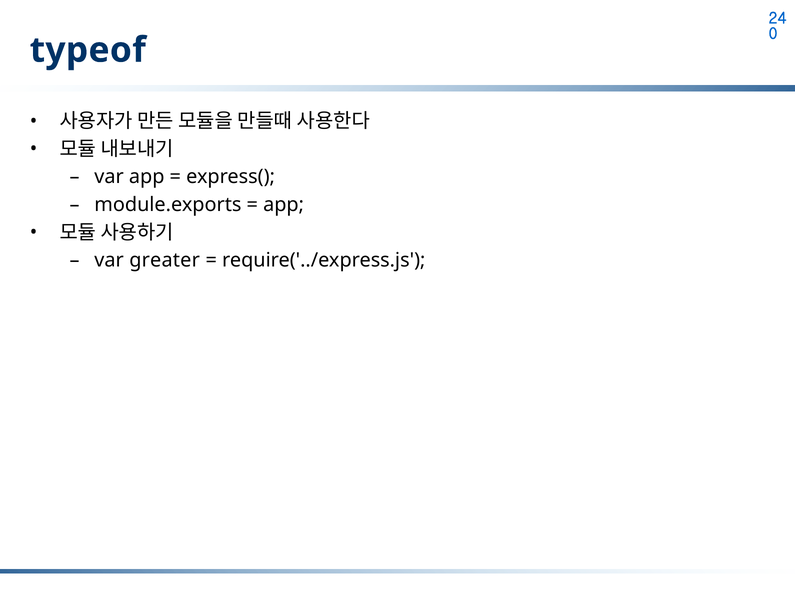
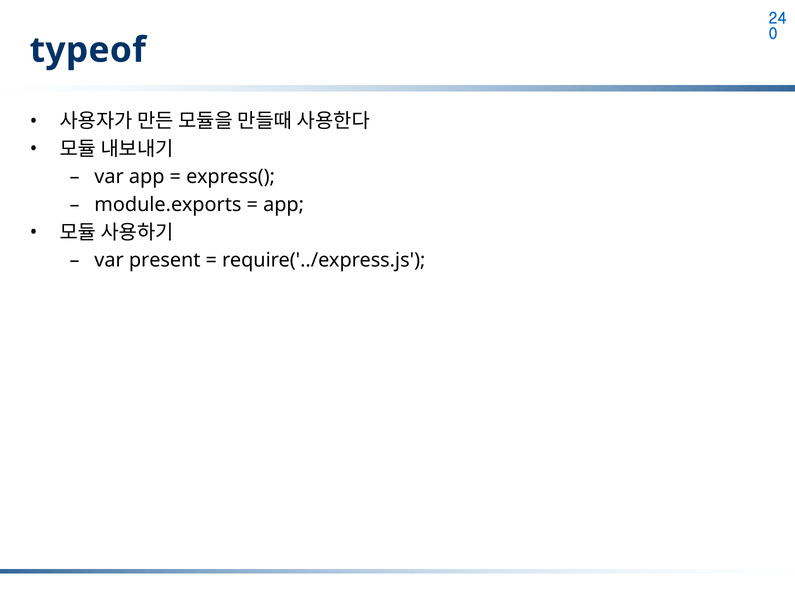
greater: greater -> present
